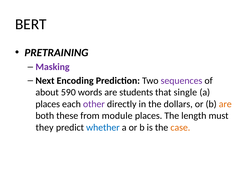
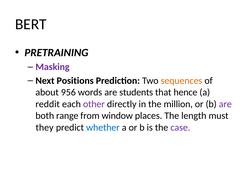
Encoding: Encoding -> Positions
sequences colour: purple -> orange
590: 590 -> 956
single: single -> hence
places at (48, 104): places -> reddit
dollars: dollars -> million
are at (225, 104) colour: orange -> purple
these: these -> range
module: module -> window
case colour: orange -> purple
